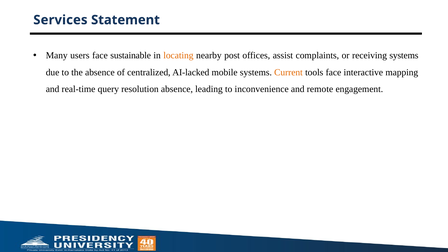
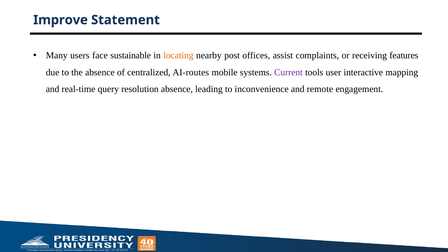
Services: Services -> Improve
receiving systems: systems -> features
AI-lacked: AI-lacked -> AI-routes
Current colour: orange -> purple
tools face: face -> user
